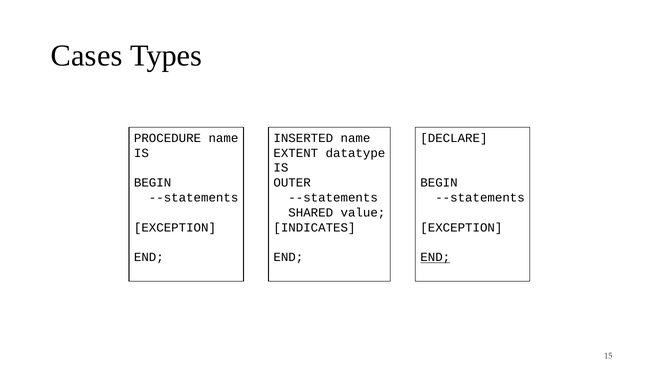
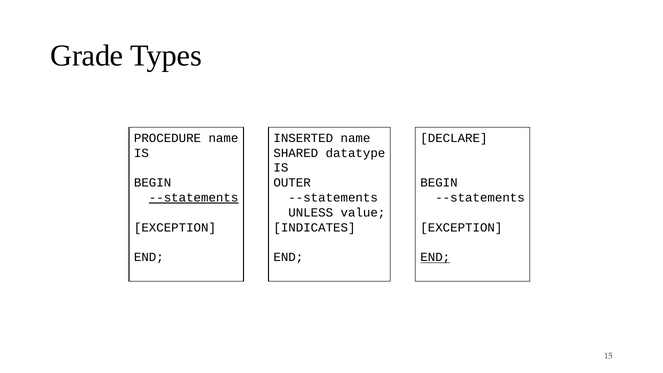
Cases: Cases -> Grade
EXTENT: EXTENT -> SHARED
--statements at (194, 198) underline: none -> present
SHARED: SHARED -> UNLESS
